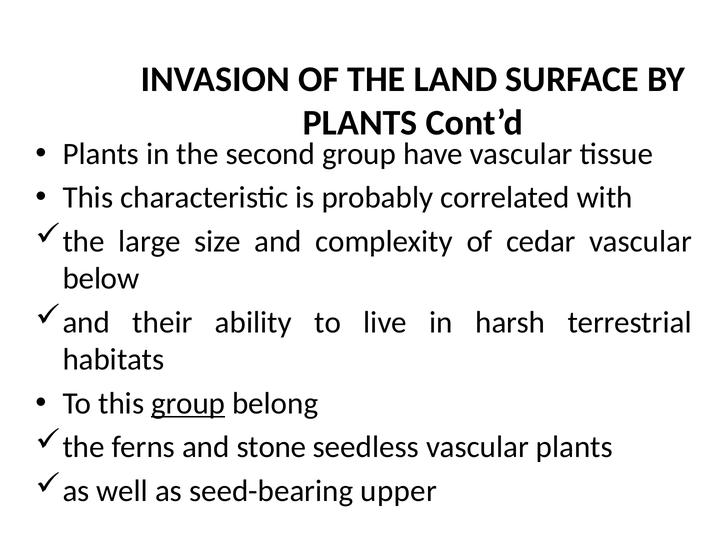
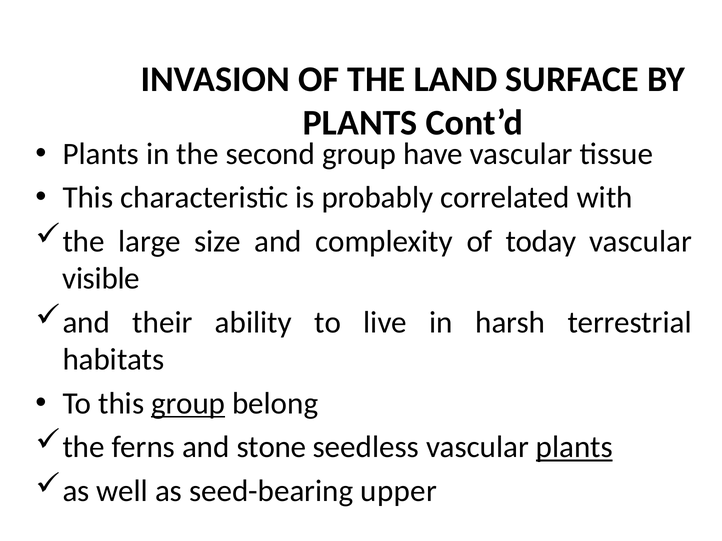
cedar: cedar -> today
below: below -> visible
plants at (574, 448) underline: none -> present
